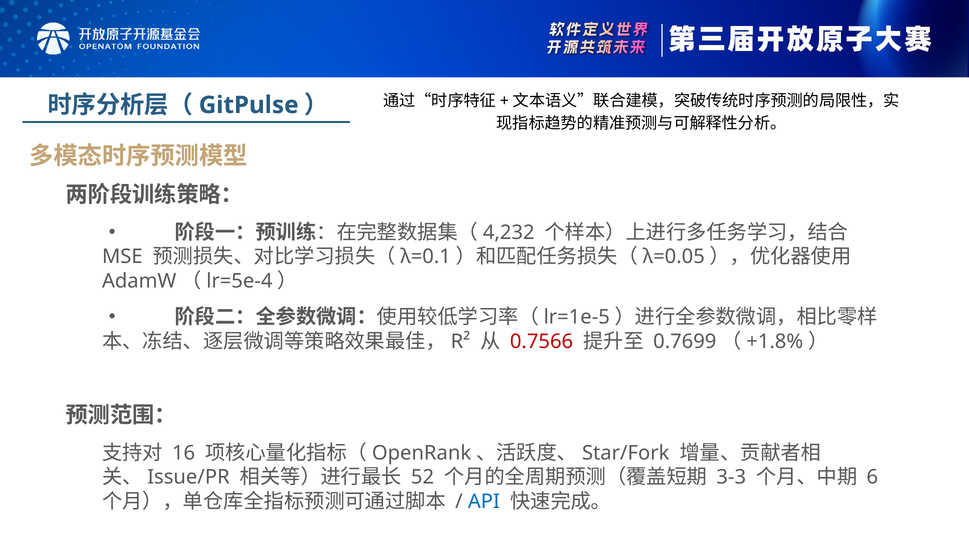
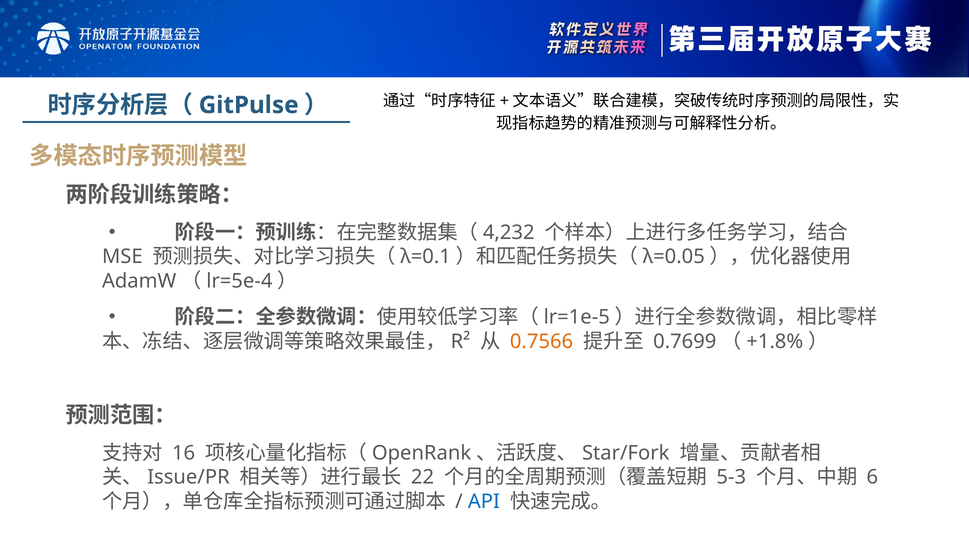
0.7566 colour: red -> orange
52: 52 -> 22
3-3: 3-3 -> 5-3
